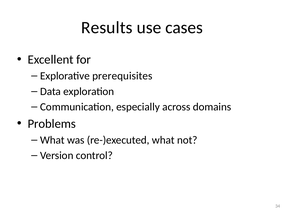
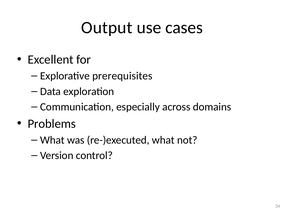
Results: Results -> Output
